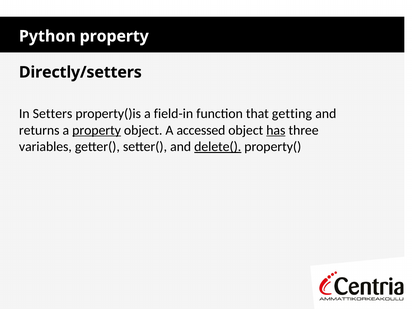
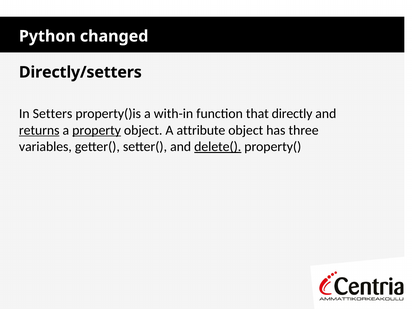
Python property: property -> changed
field-in: field-in -> with-in
getting: getting -> directly
returns underline: none -> present
accessed: accessed -> attribute
has underline: present -> none
